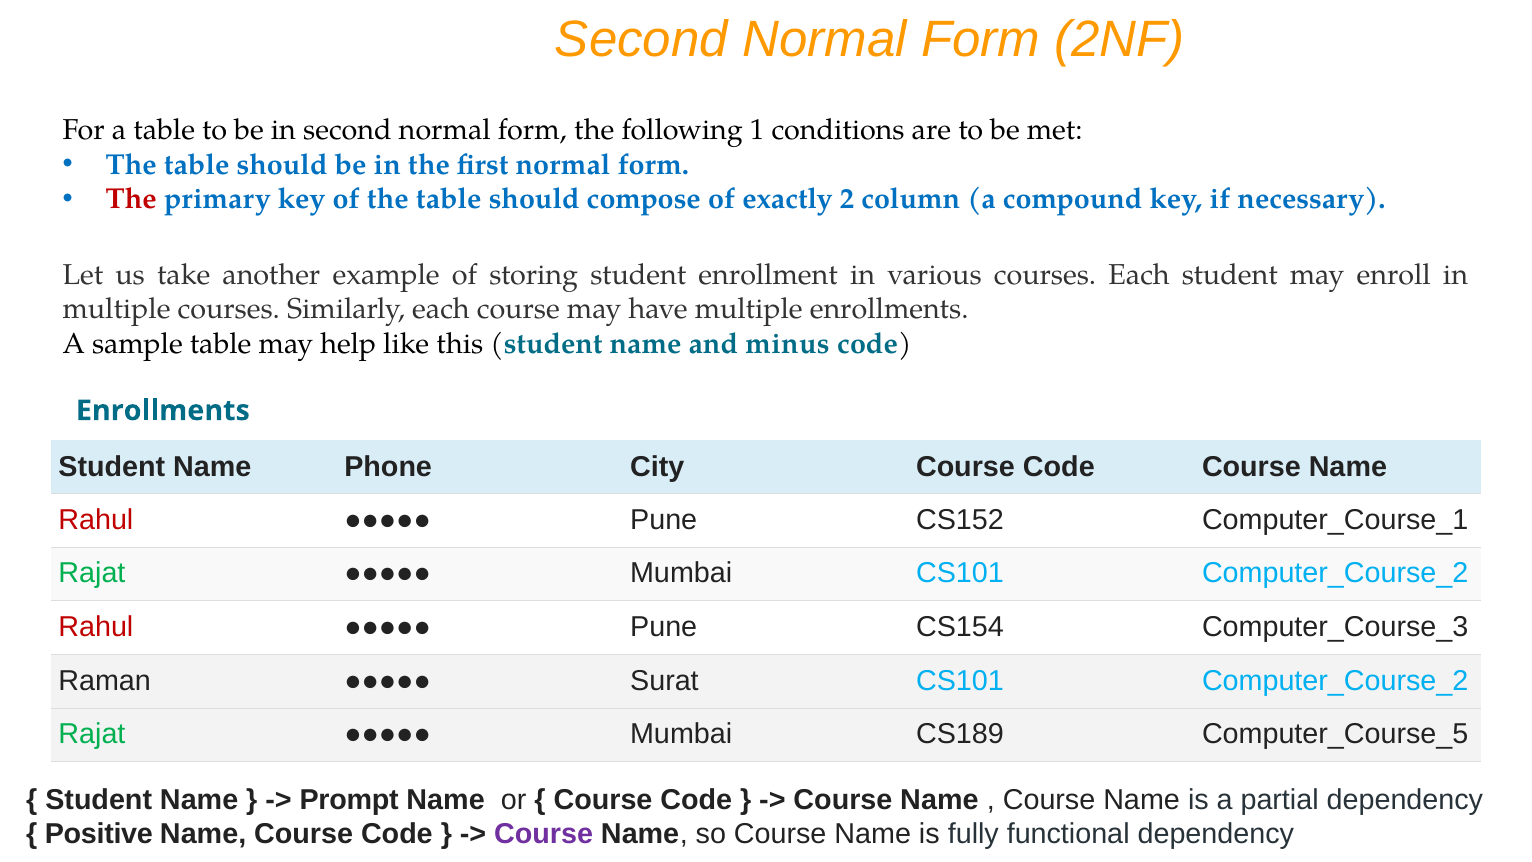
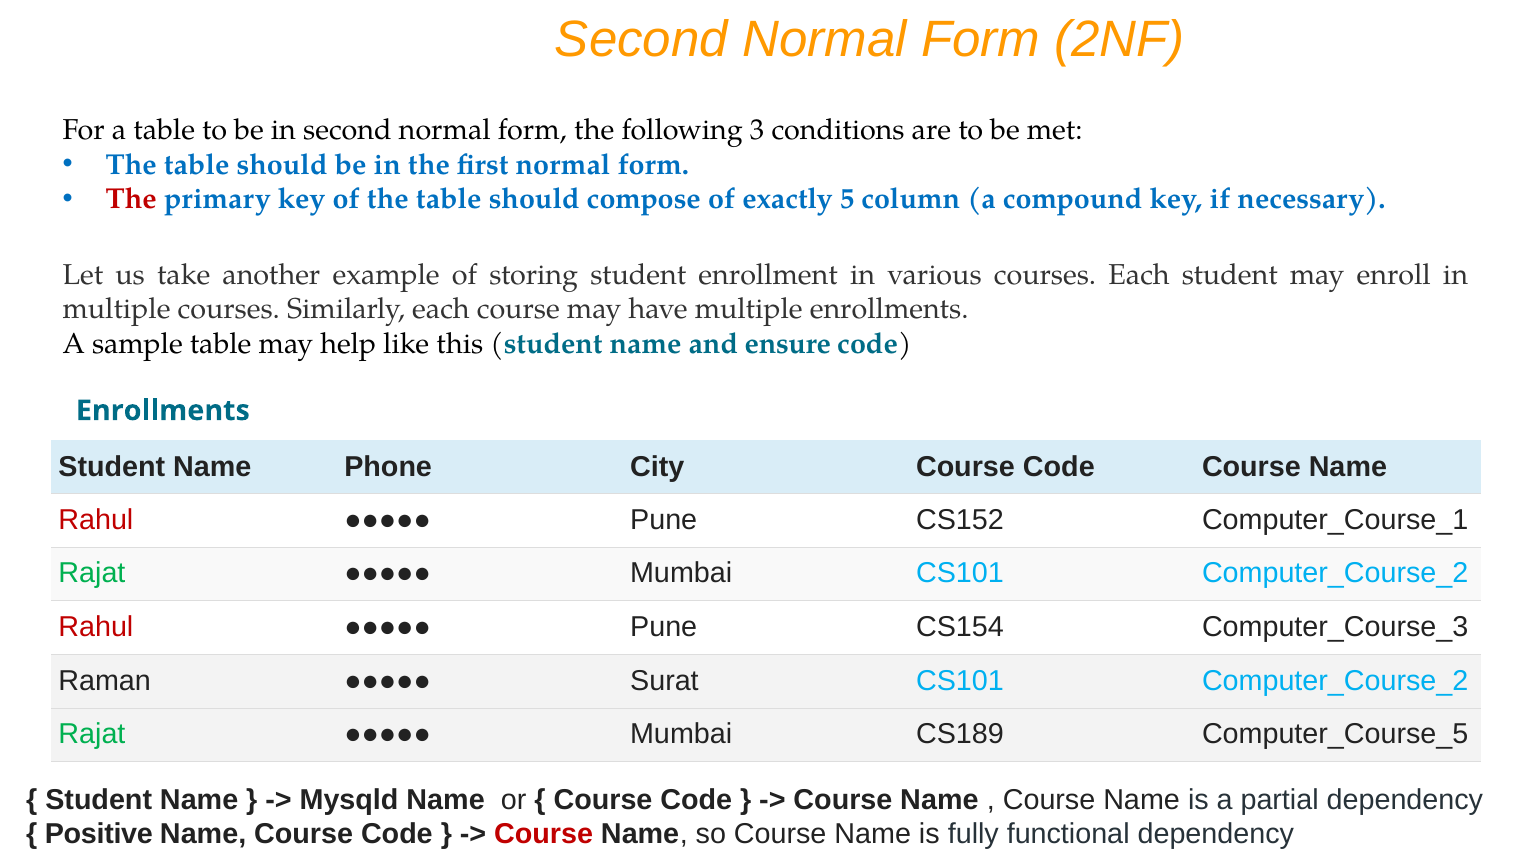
1: 1 -> 3
2: 2 -> 5
minus: minus -> ensure
Prompt: Prompt -> Mysqld
Course at (544, 834) colour: purple -> red
